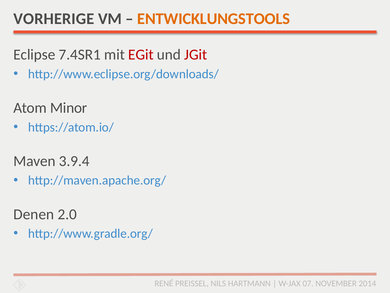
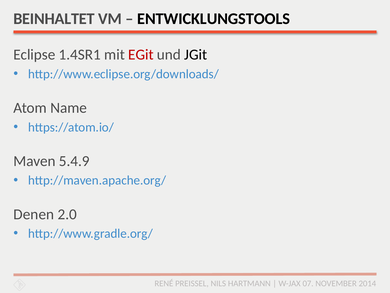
VORHERIGE: VORHERIGE -> BEINHALTET
ENTWICKLUNGSTOOLS colour: orange -> black
7.4SR1: 7.4SR1 -> 1.4SR1
JGit colour: red -> black
Minor: Minor -> Name
3.9.4: 3.9.4 -> 5.4.9
